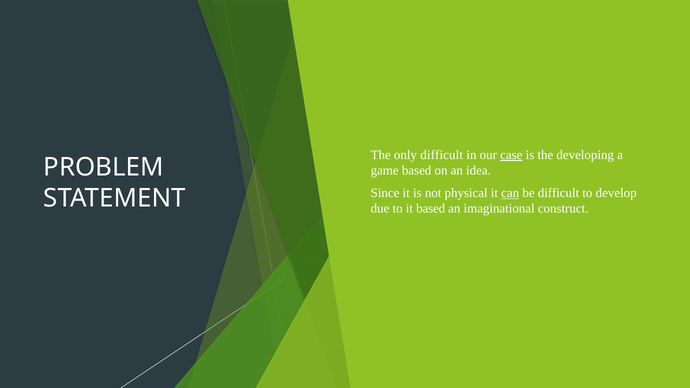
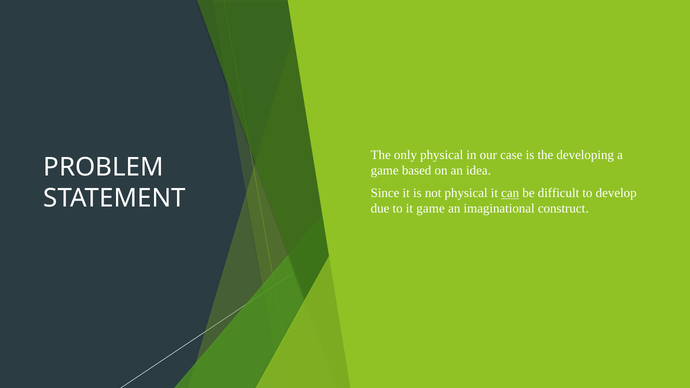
only difficult: difficult -> physical
case underline: present -> none
it based: based -> game
